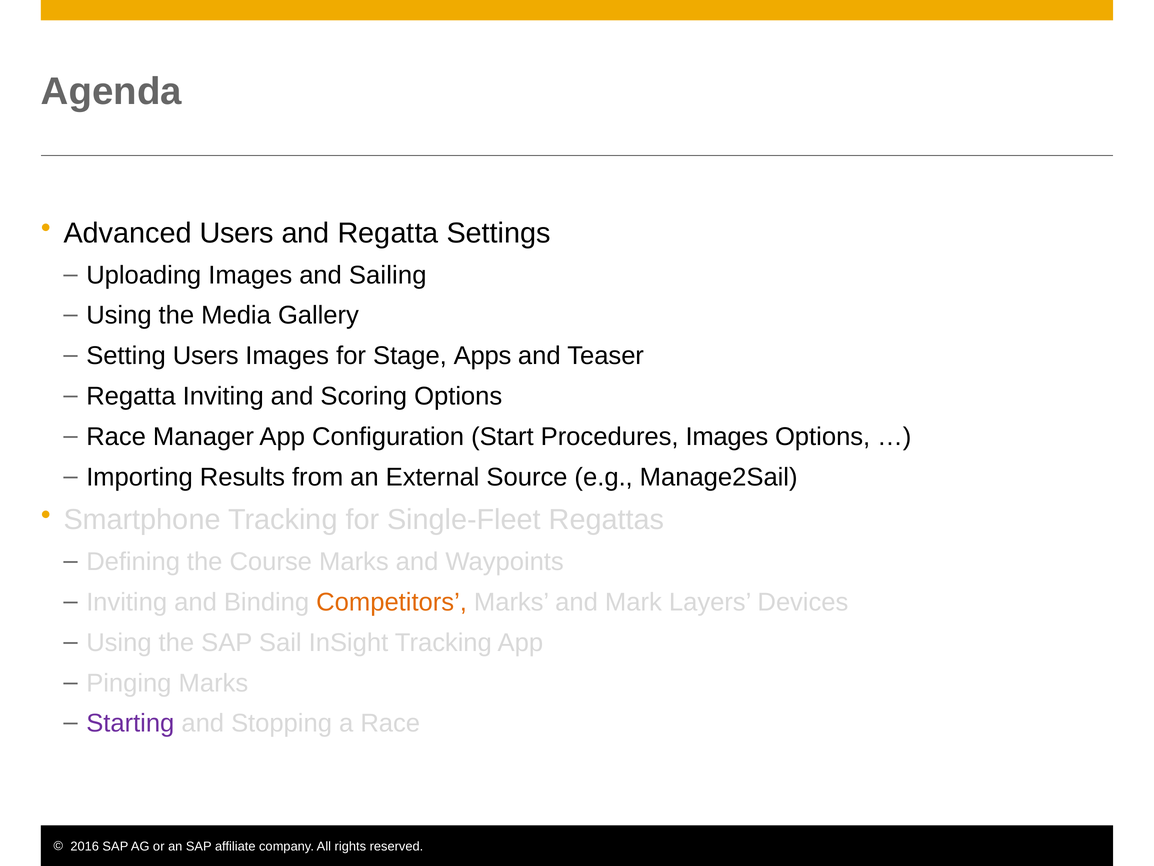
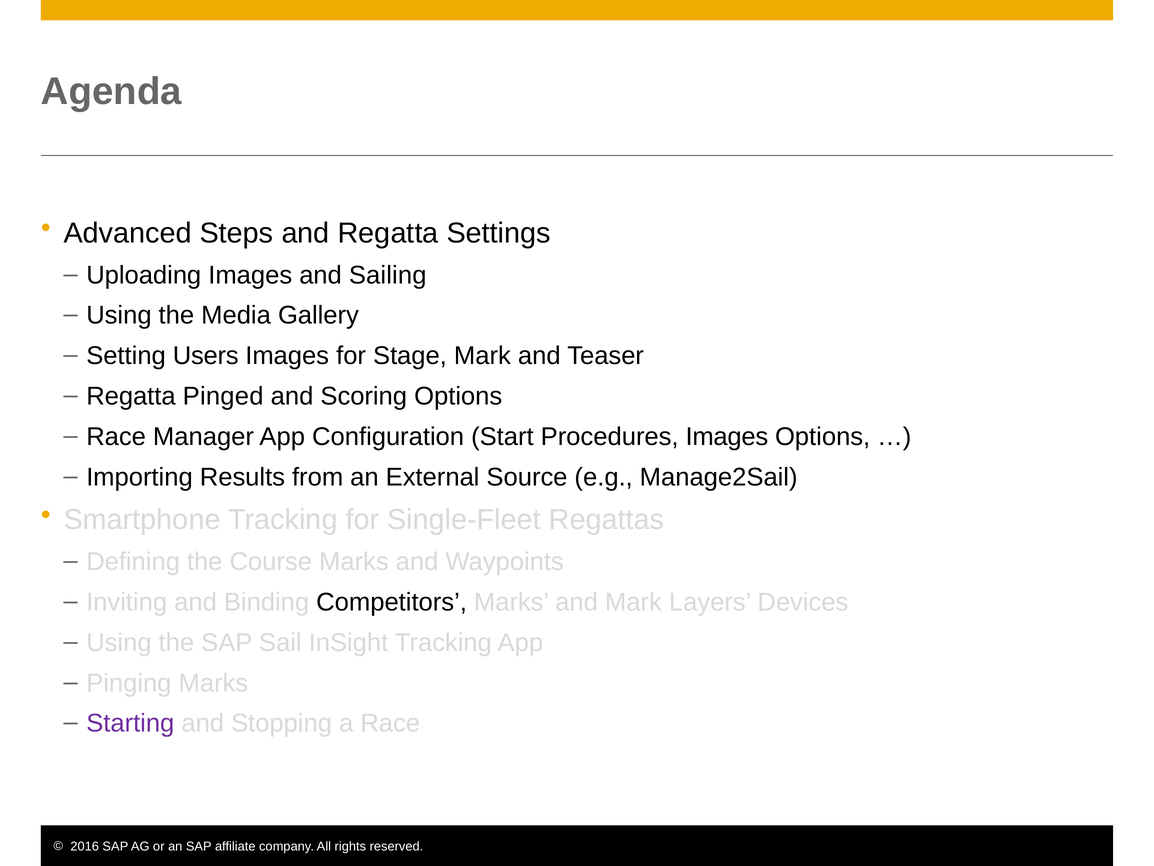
Advanced Users: Users -> Steps
Stage Apps: Apps -> Mark
Regatta Inviting: Inviting -> Pinged
Competitors colour: orange -> black
